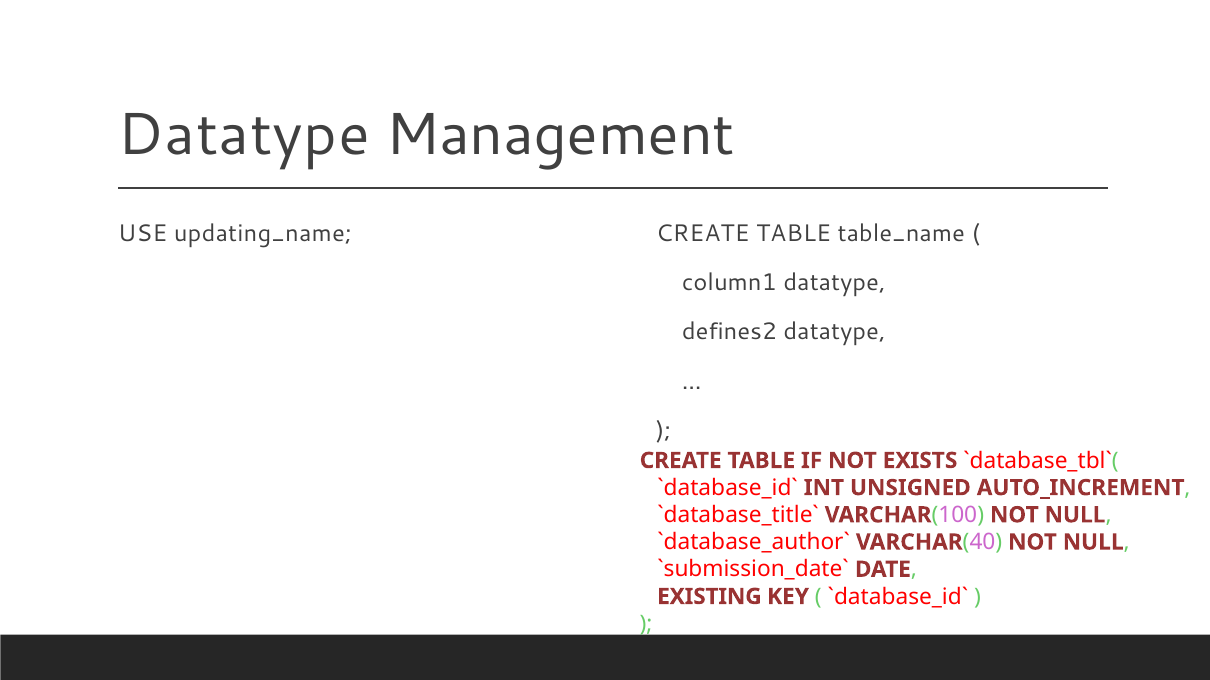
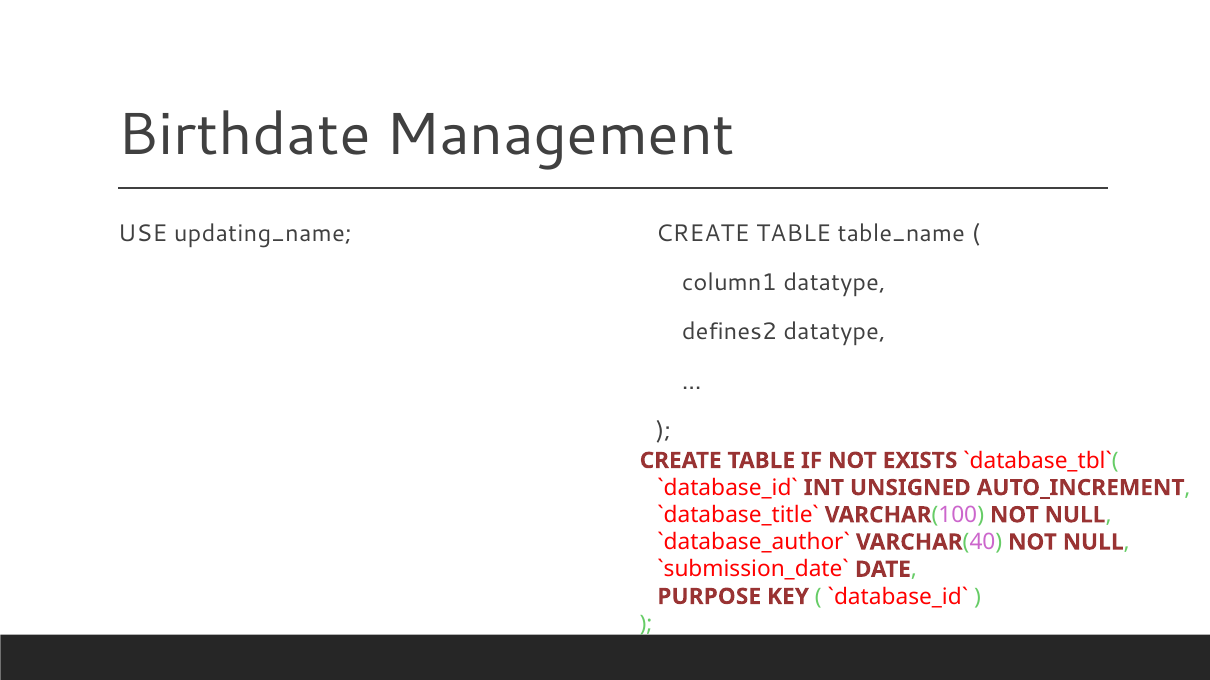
Datatype at (244, 136): Datatype -> Birthdate
EXISTING: EXISTING -> PURPOSE
